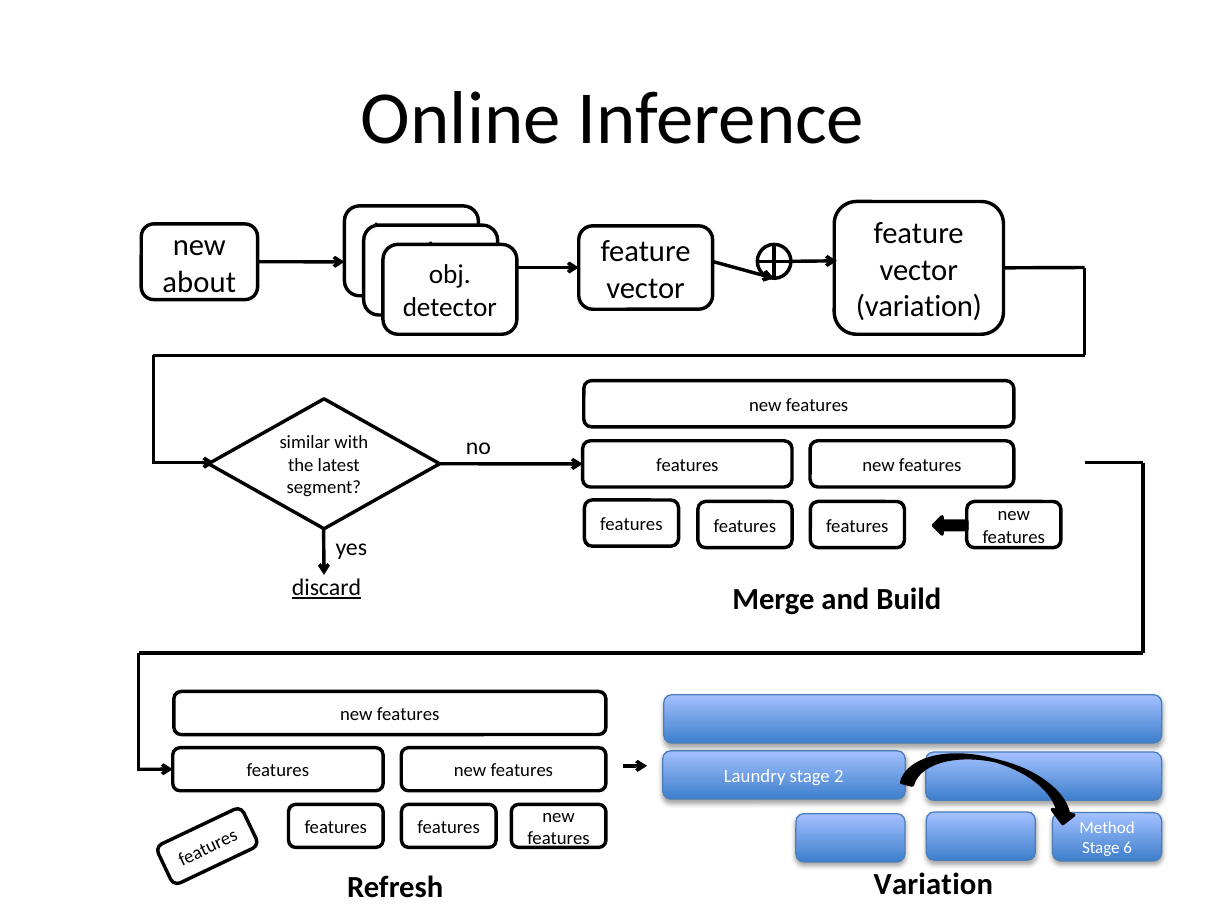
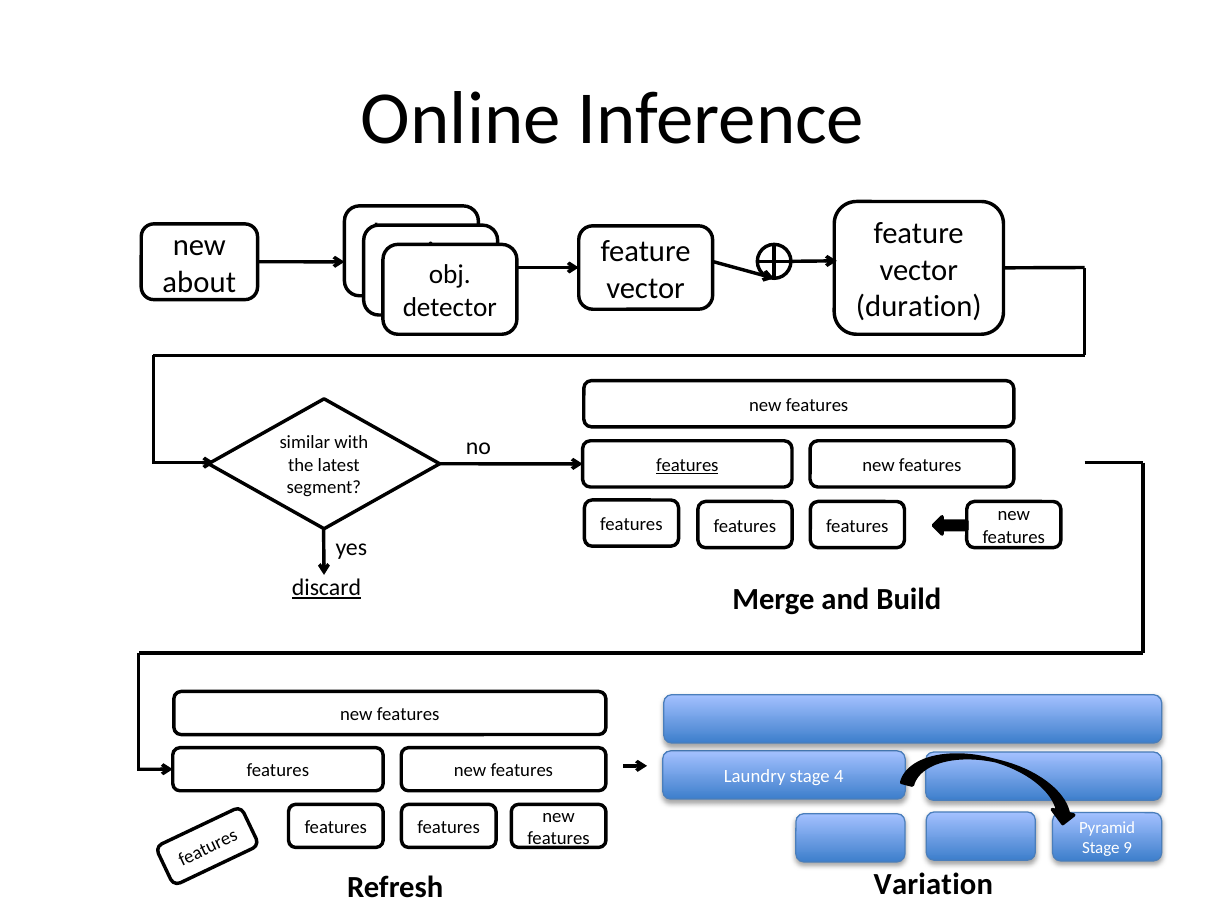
variation at (919, 307): variation -> duration
features at (687, 465) underline: none -> present
2: 2 -> 4
Method: Method -> Pyramid
6: 6 -> 9
